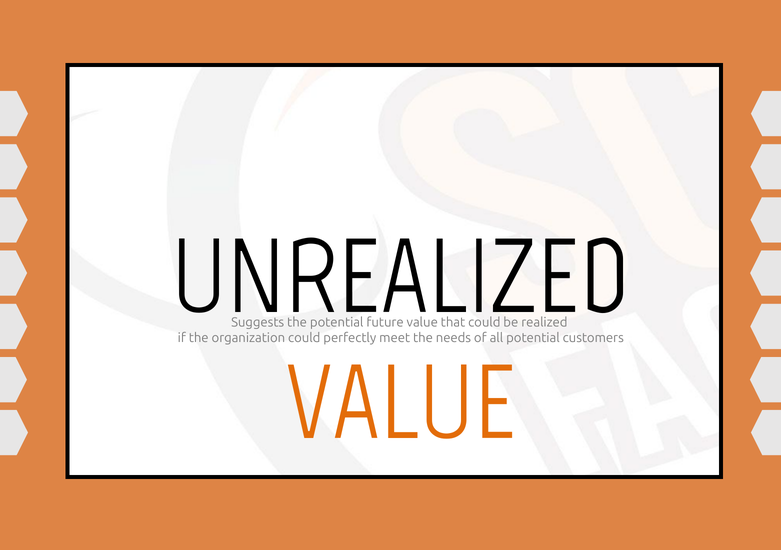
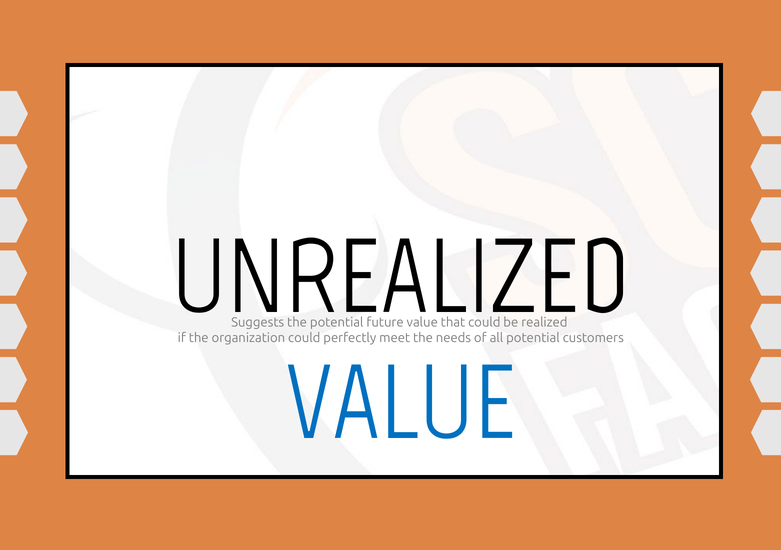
VALUE at (401, 404) colour: orange -> blue
